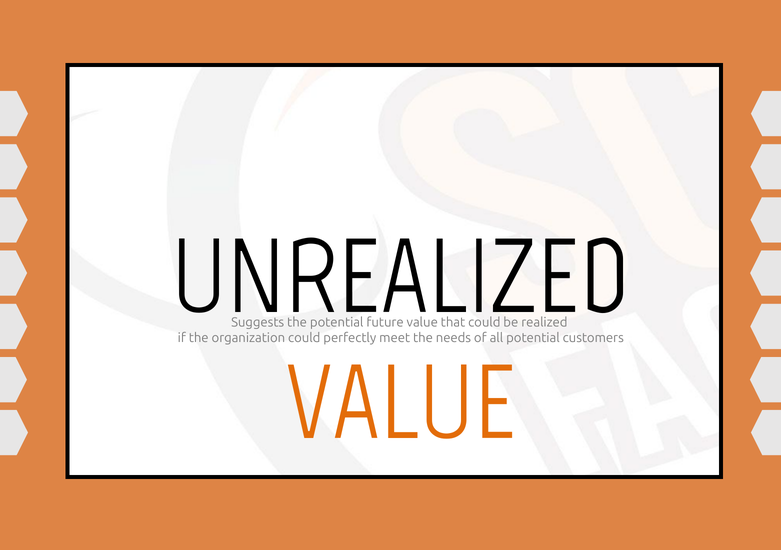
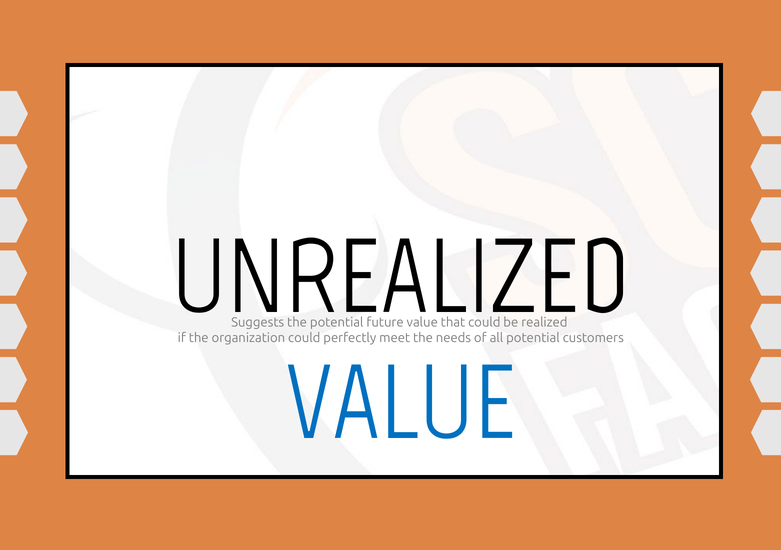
VALUE at (401, 404) colour: orange -> blue
